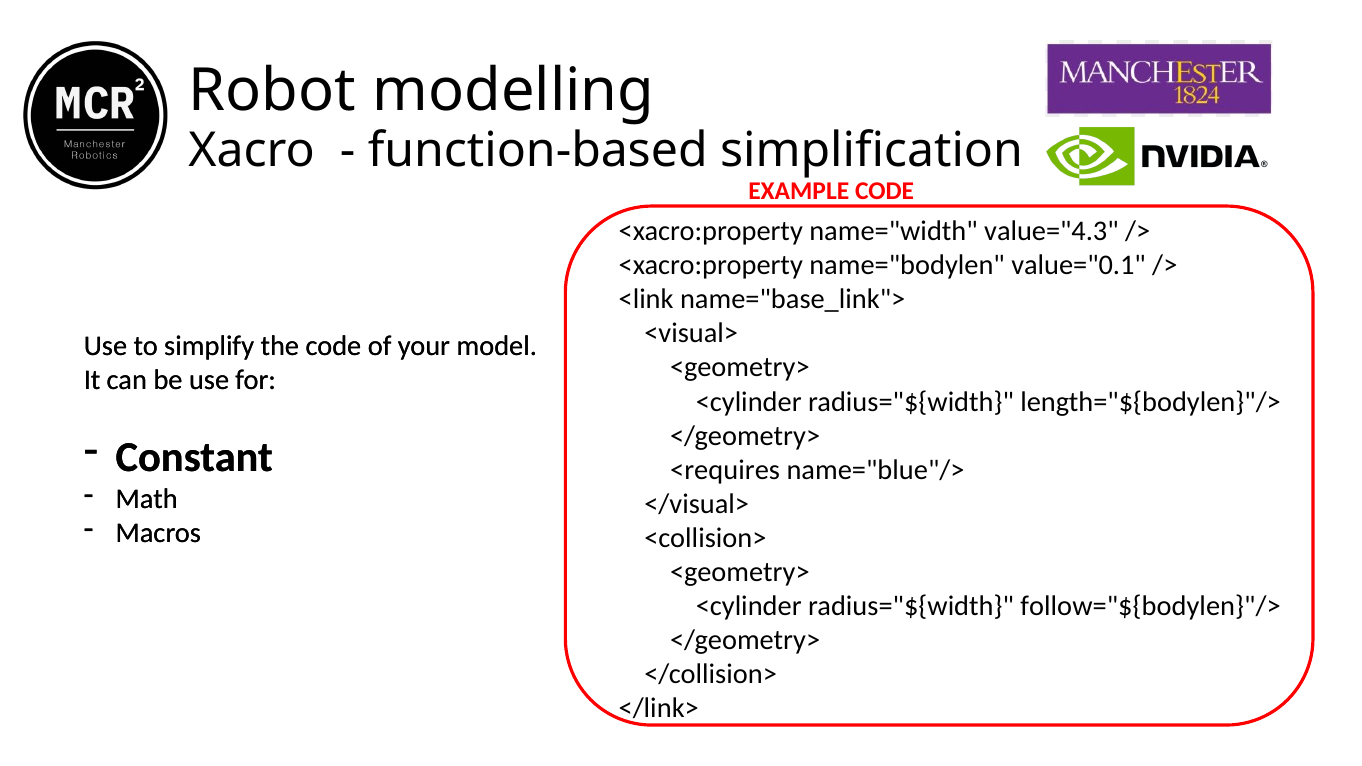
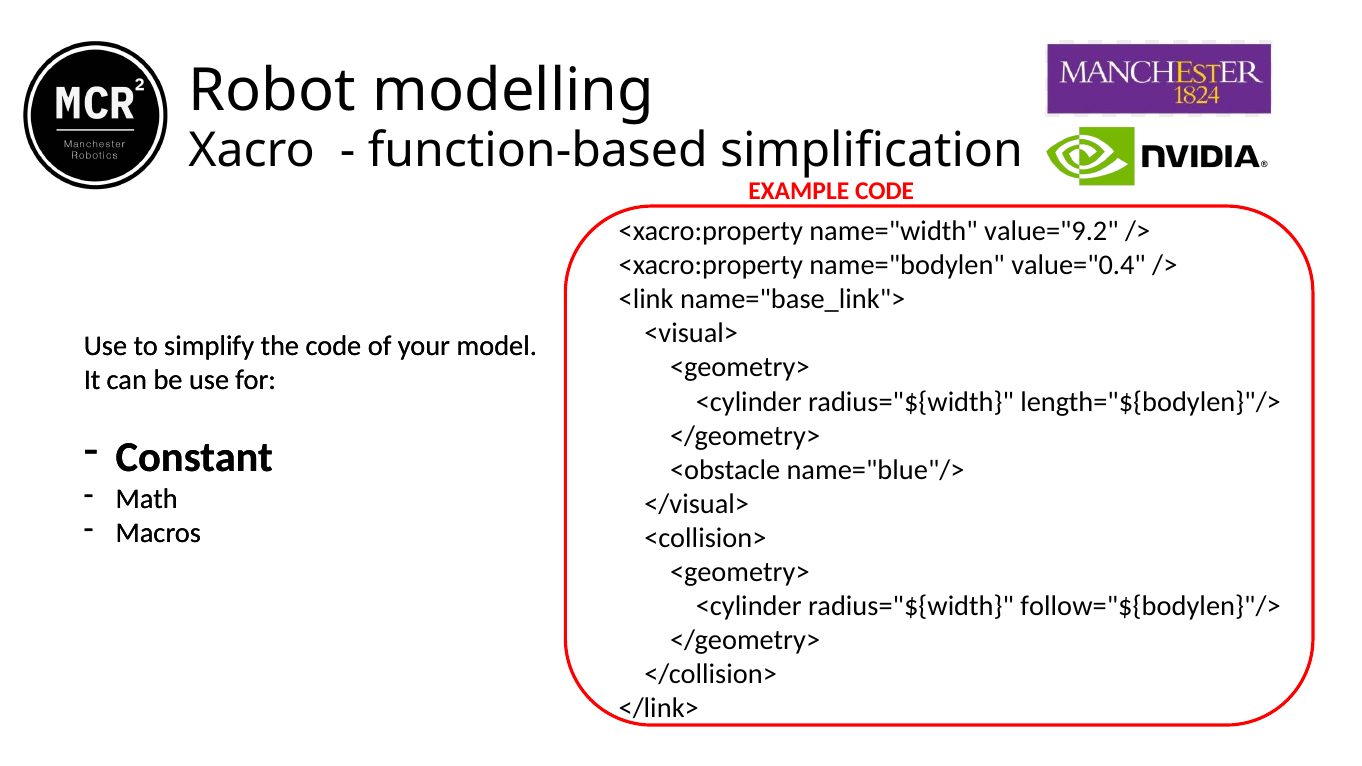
value="4.3: value="4.3 -> value="9.2
value="0.1: value="0.1 -> value="0.4
<requires: <requires -> <obstacle
